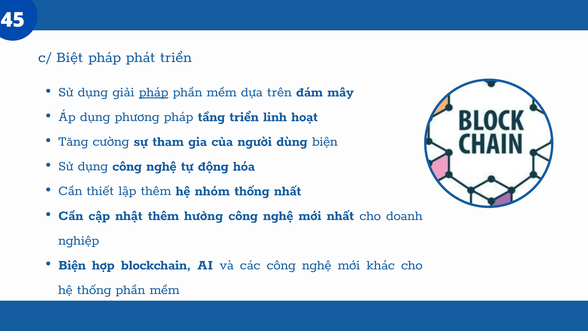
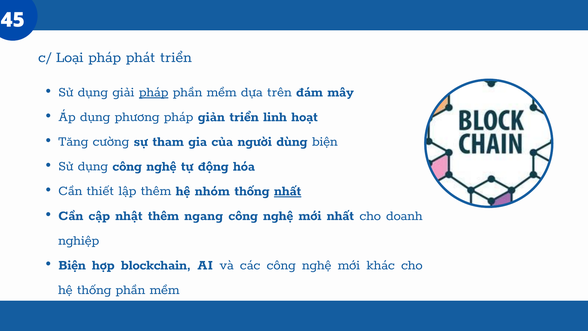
Biệt: Biệt -> Loại
tầng: tầng -> giản
nhất at (288, 190) underline: none -> present
hưởng: hưởng -> ngang
